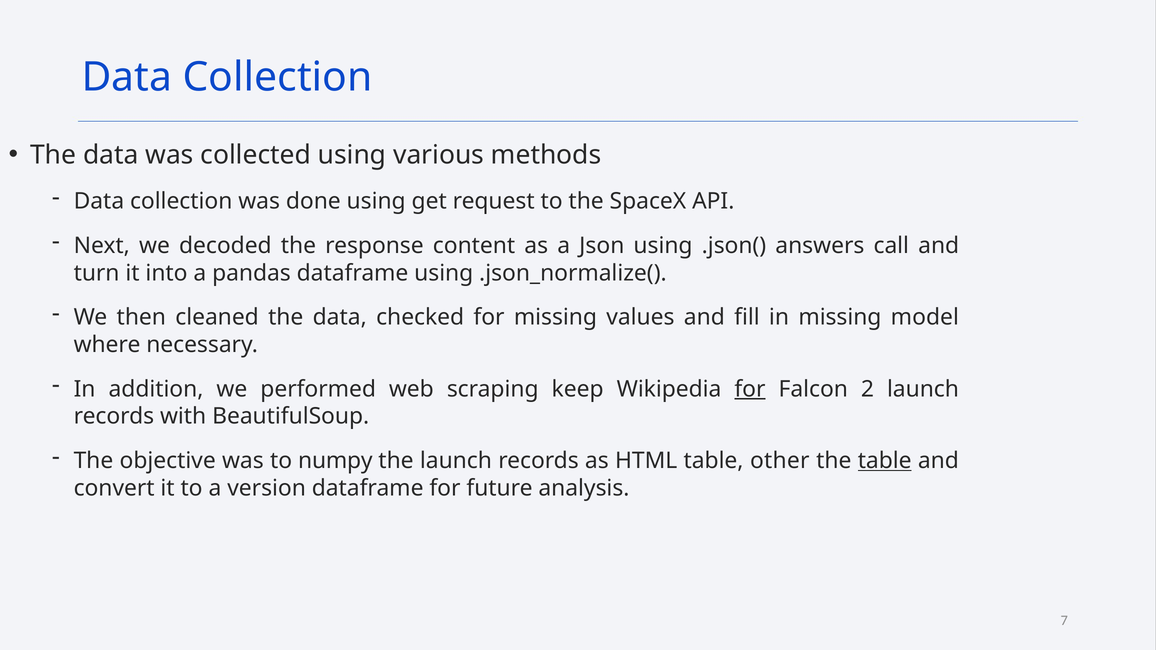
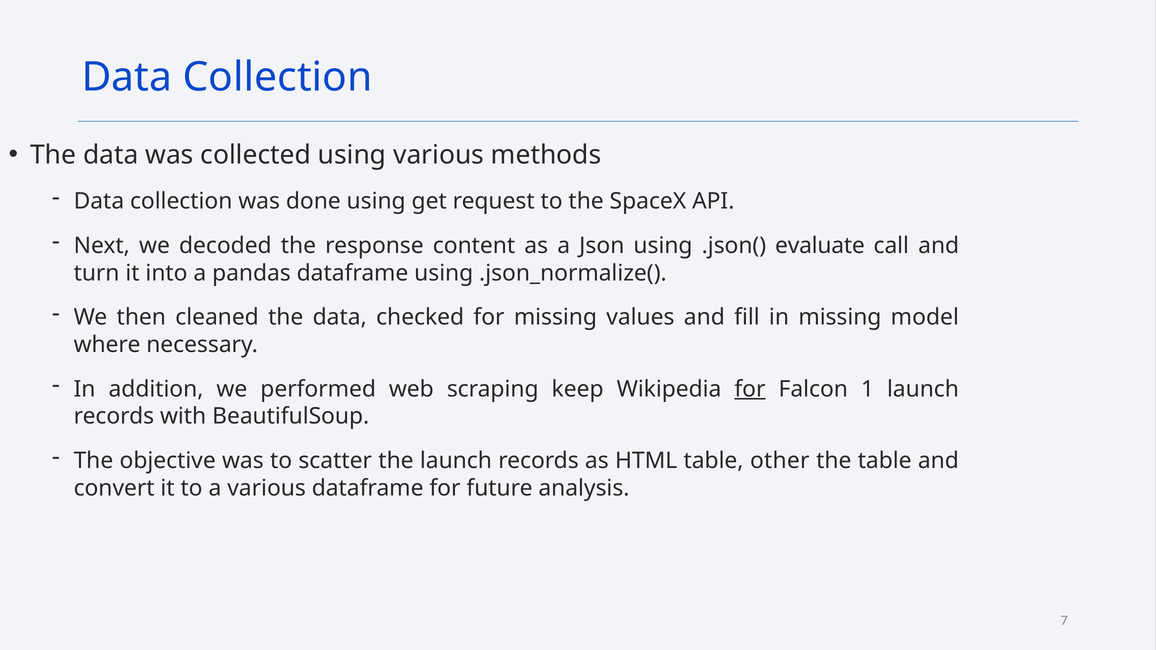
answers: answers -> evaluate
2: 2 -> 1
numpy: numpy -> scatter
table at (885, 461) underline: present -> none
a version: version -> various
